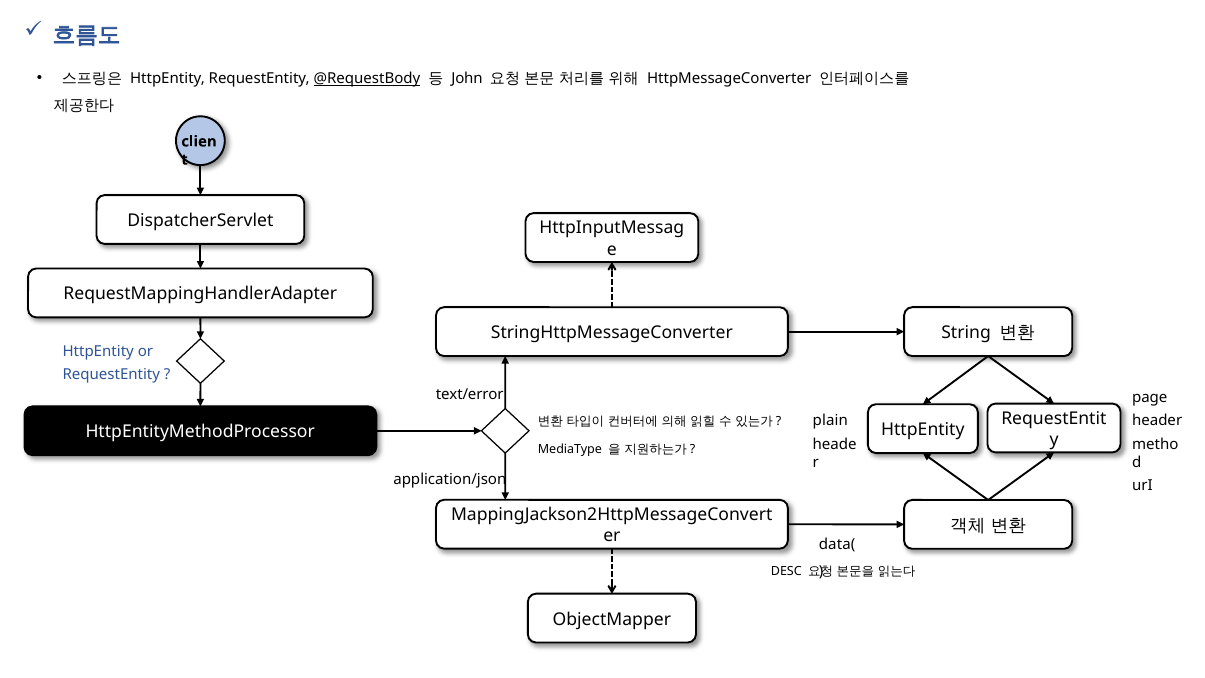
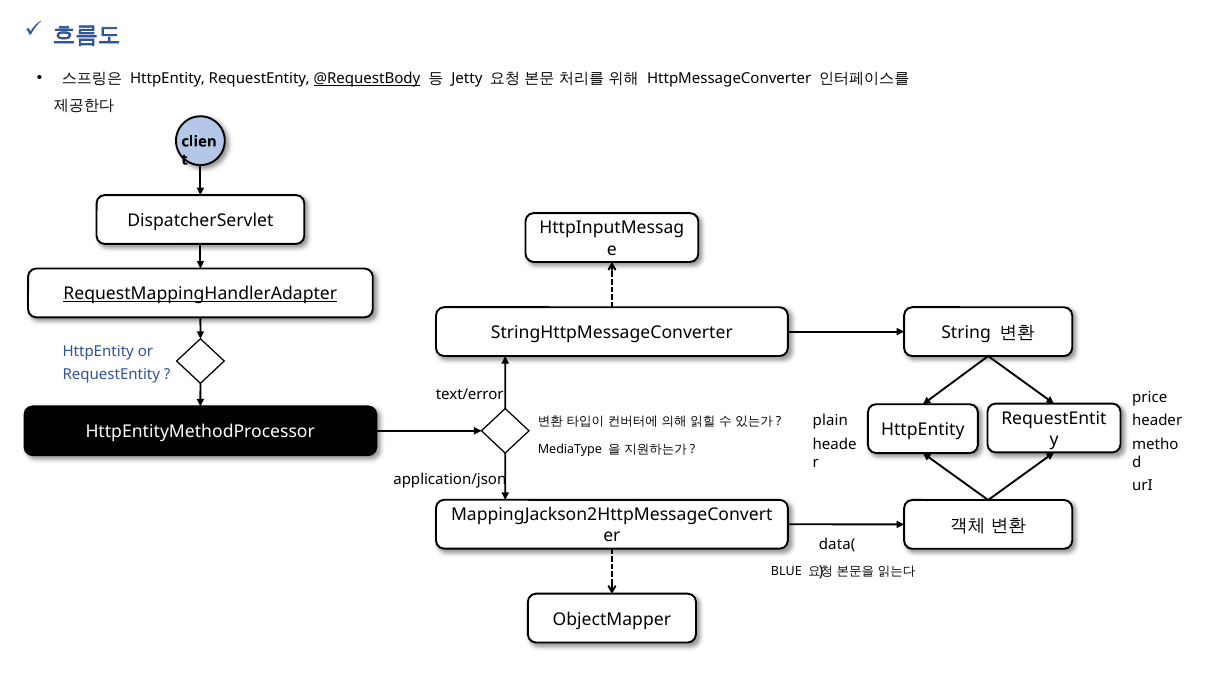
John: John -> Jetty
RequestMappingHandlerAdapter underline: none -> present
page: page -> price
DESC: DESC -> BLUE
